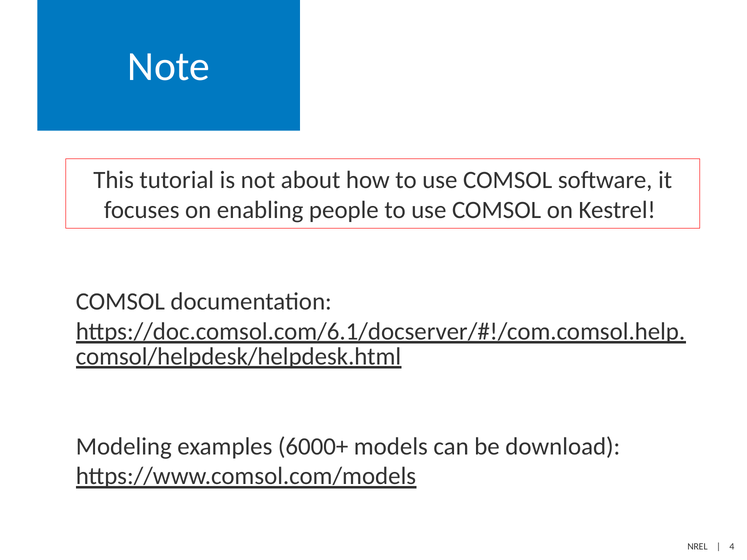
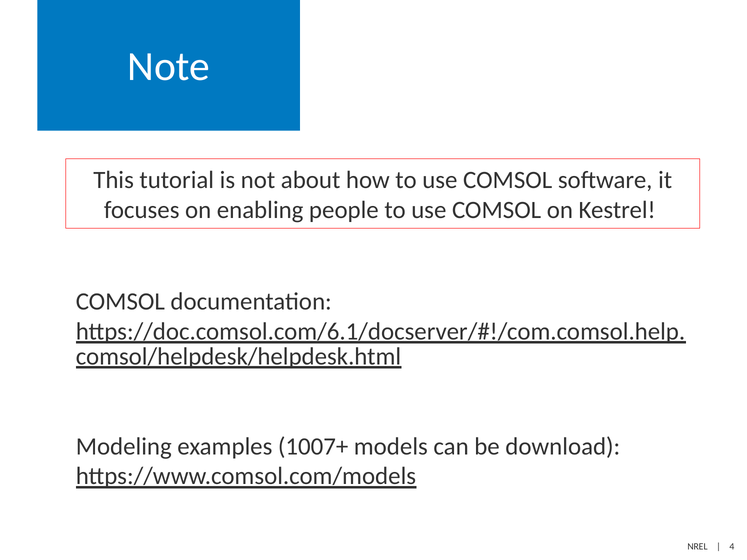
6000+: 6000+ -> 1007+
